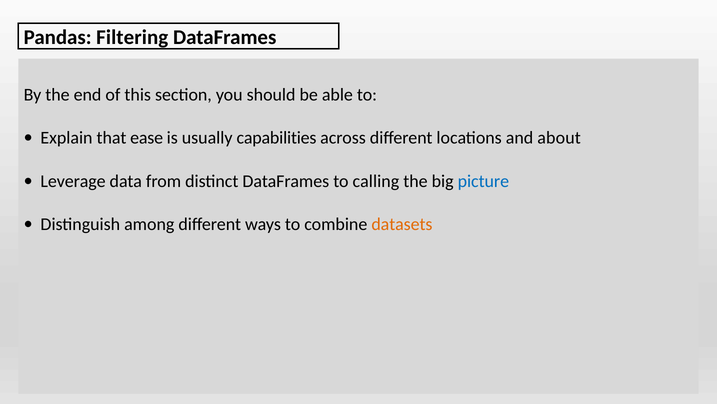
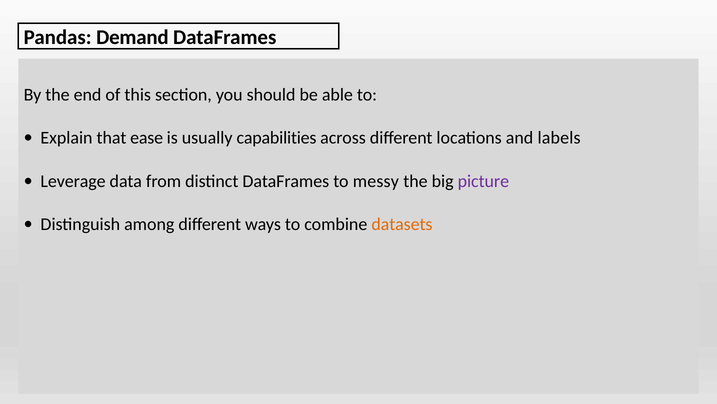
Filtering: Filtering -> Demand
about: about -> labels
calling: calling -> messy
picture colour: blue -> purple
